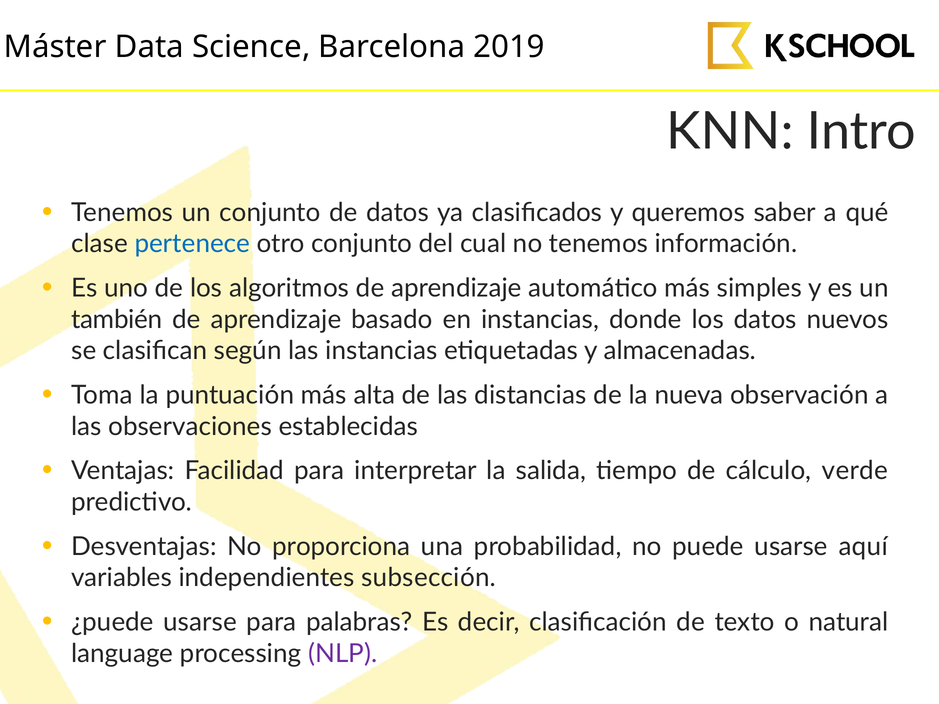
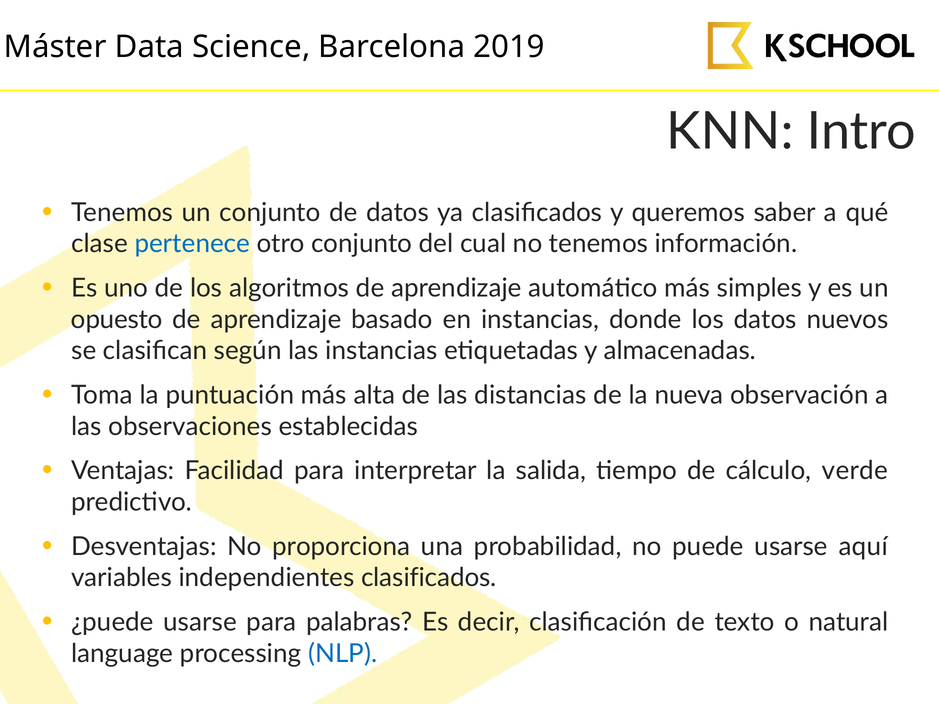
también: también -> opuesto
independientes subsección: subsección -> clasificados
NLP colour: purple -> blue
